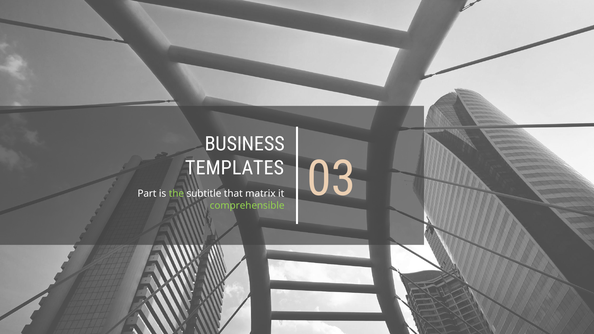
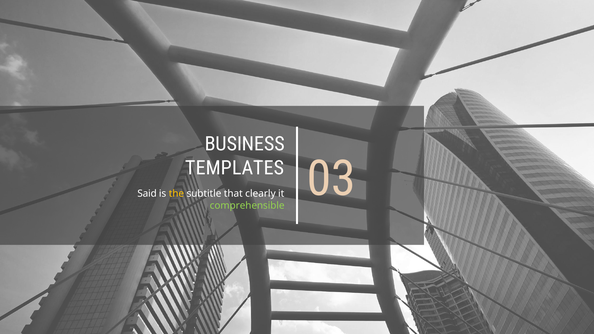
Part: Part -> Said
the colour: light green -> yellow
matrix: matrix -> clearly
